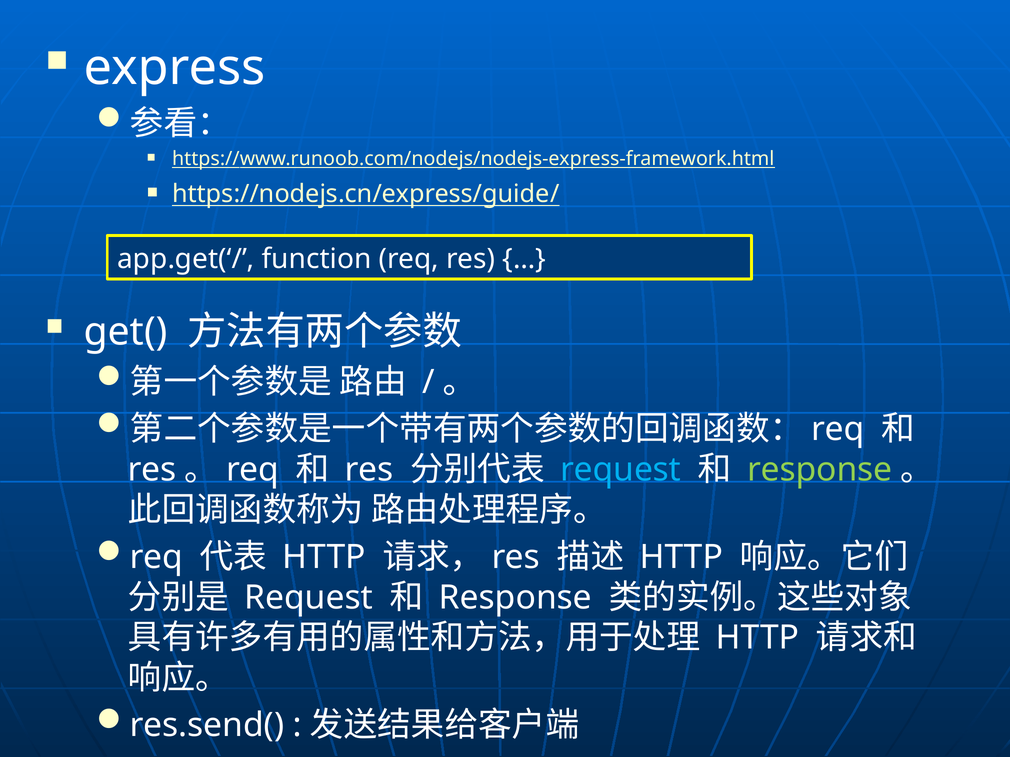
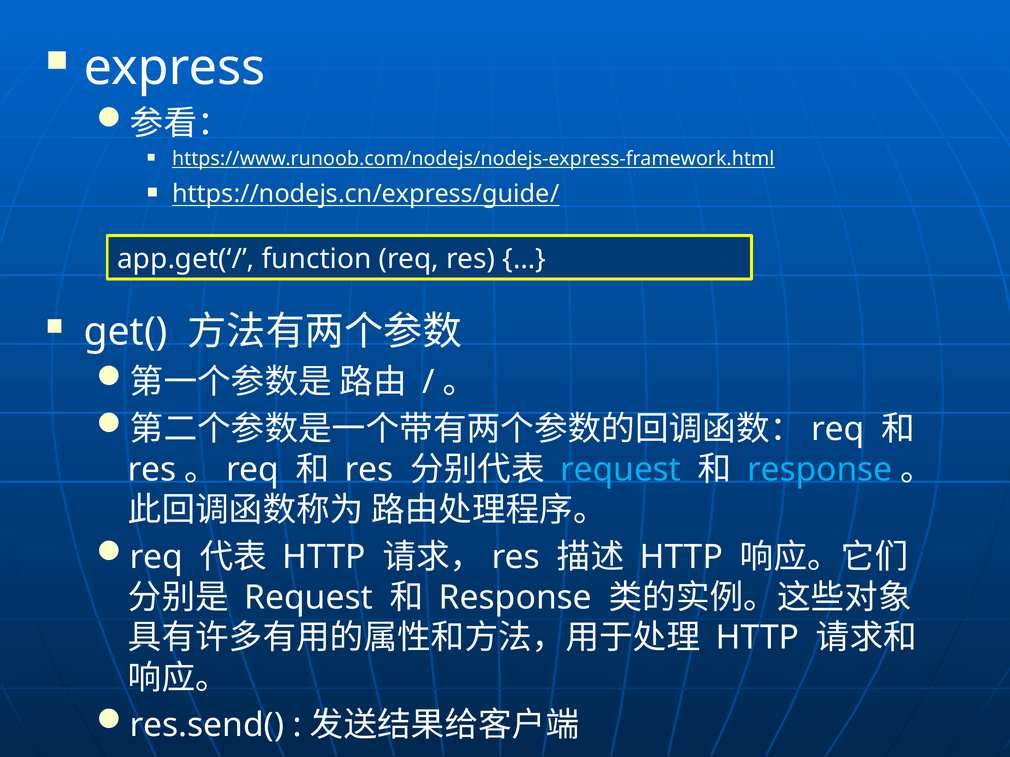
response at (820, 470) colour: light green -> light blue
